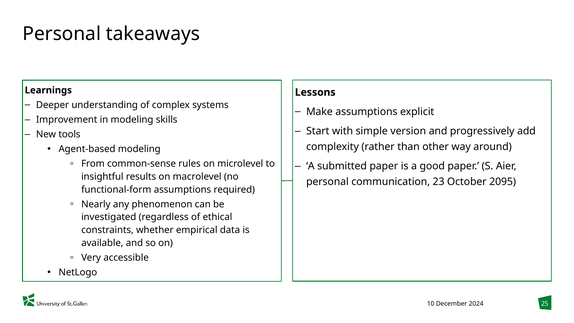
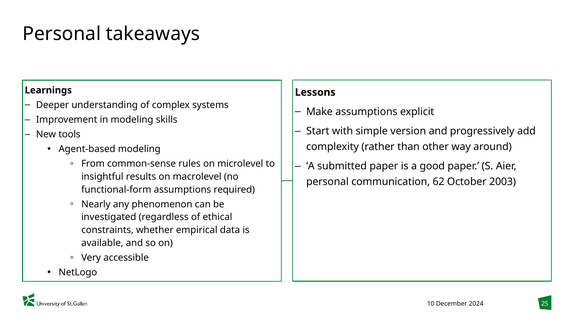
23: 23 -> 62
2095: 2095 -> 2003
